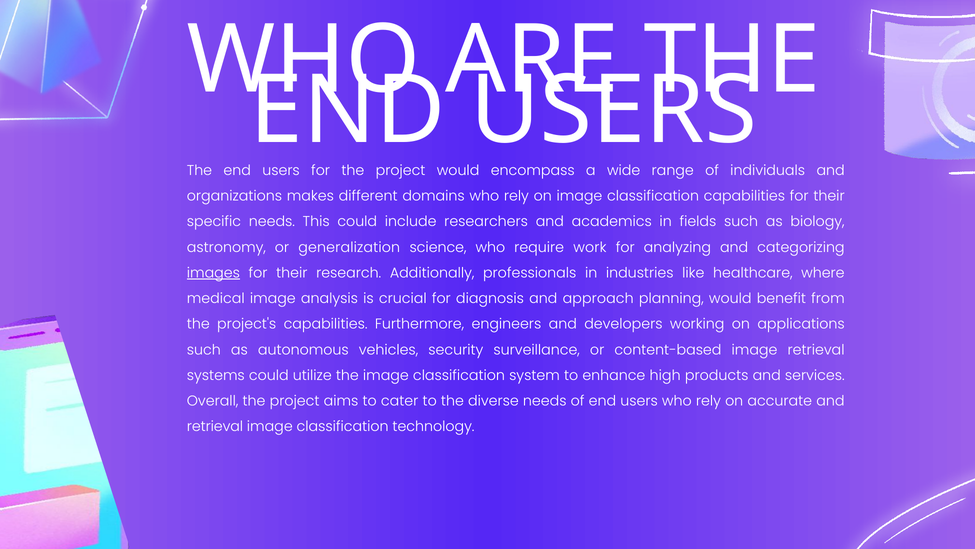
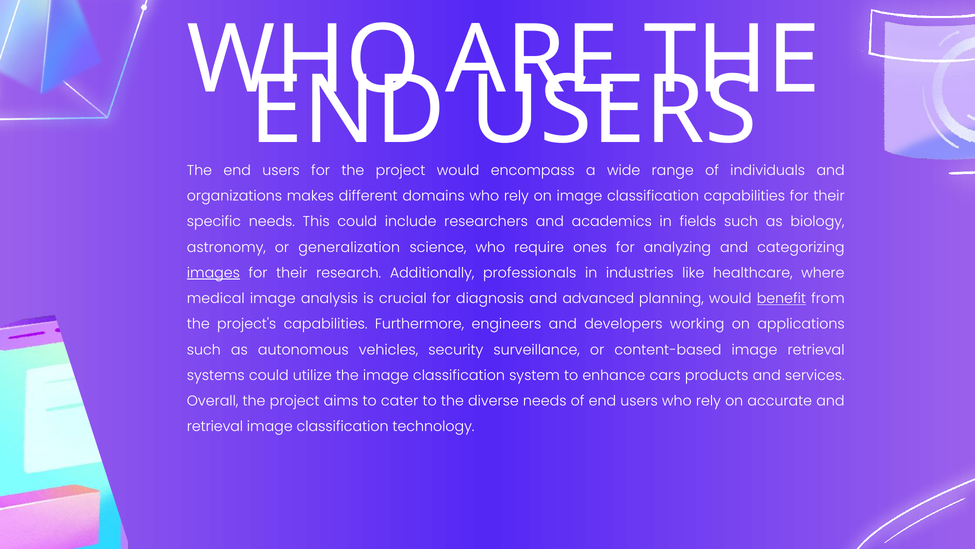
work: work -> ones
approach: approach -> advanced
benefit underline: none -> present
high: high -> cars
